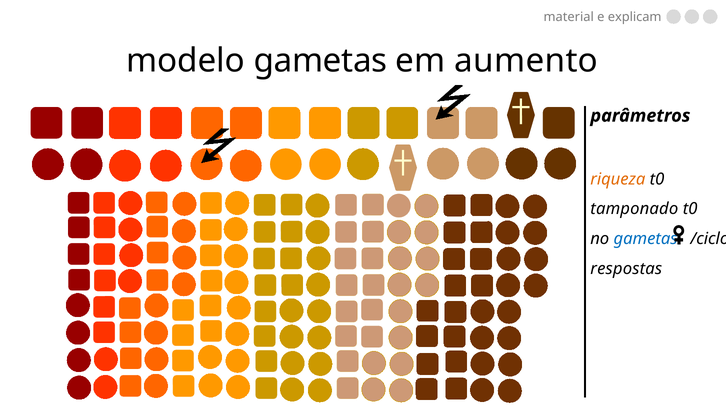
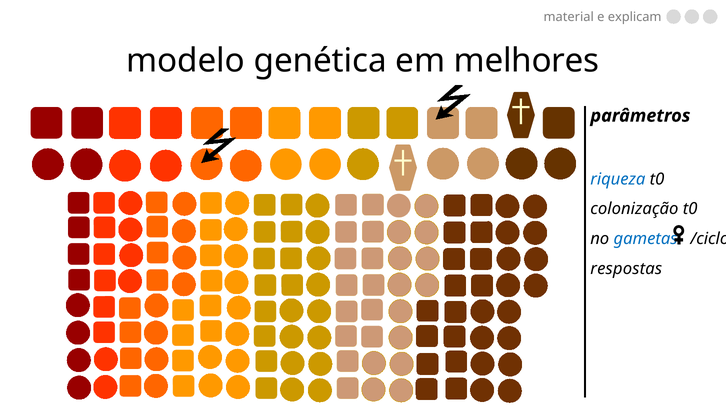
modelo gametas: gametas -> genética
aumento: aumento -> melhores
riqueza colour: orange -> blue
tamponado: tamponado -> colonização
